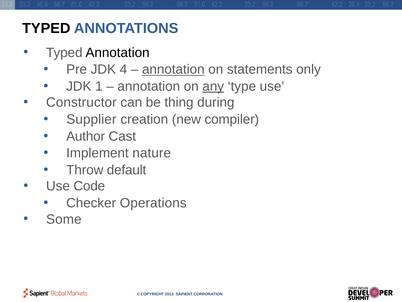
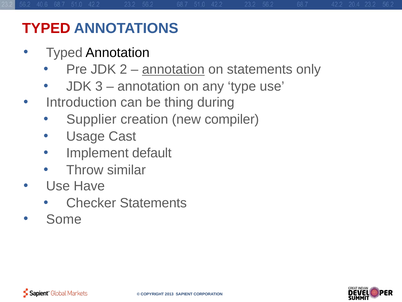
TYPED at (46, 28) colour: black -> red
4: 4 -> 2
1: 1 -> 3
any underline: present -> none
Constructor: Constructor -> Introduction
Author: Author -> Usage
nature: nature -> default
default: default -> similar
Code: Code -> Have
Checker Operations: Operations -> Statements
